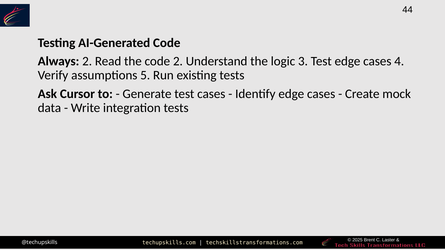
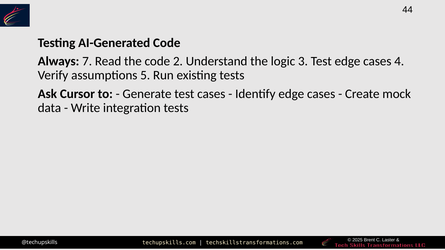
Always 2: 2 -> 7
